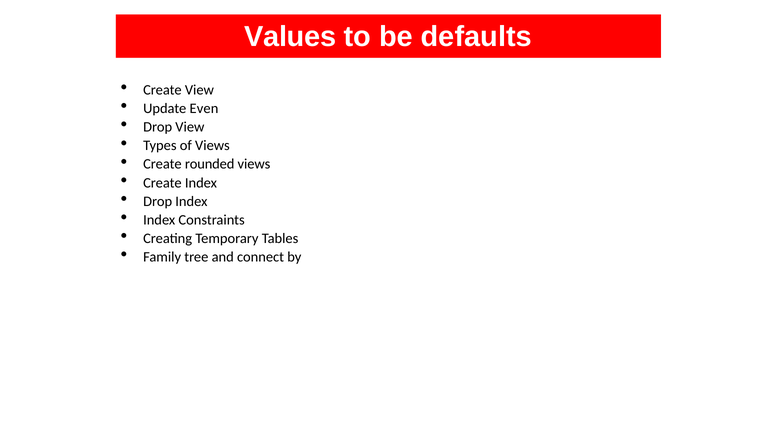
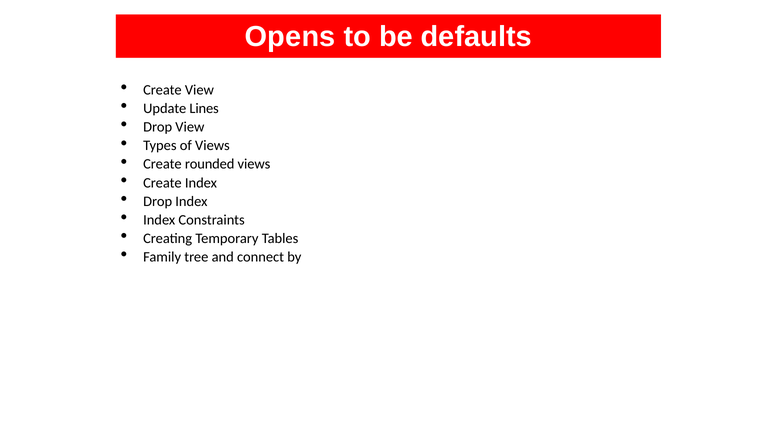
Values: Values -> Opens
Even: Even -> Lines
